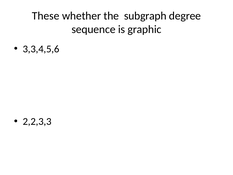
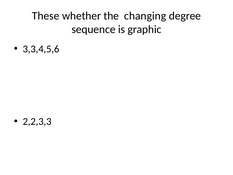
subgraph: subgraph -> changing
